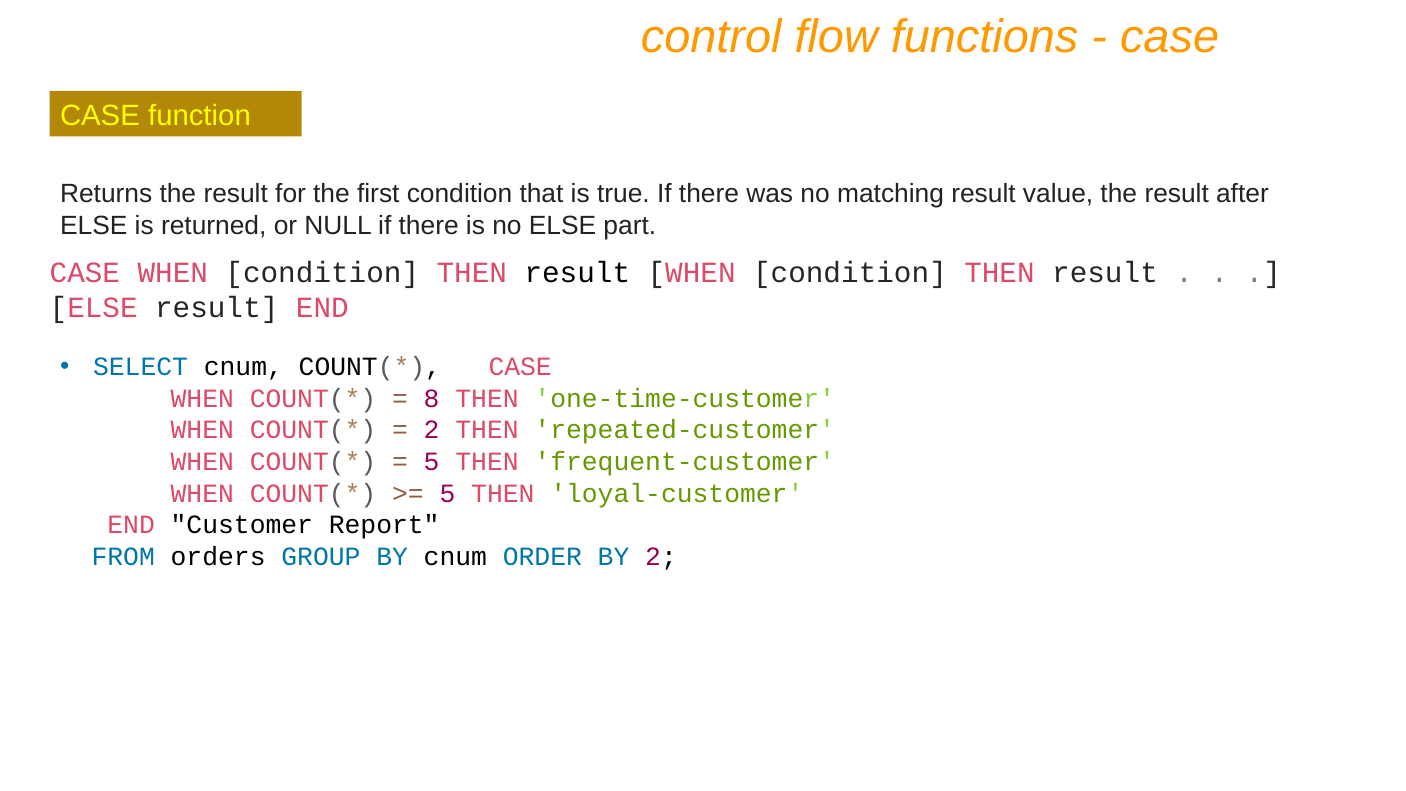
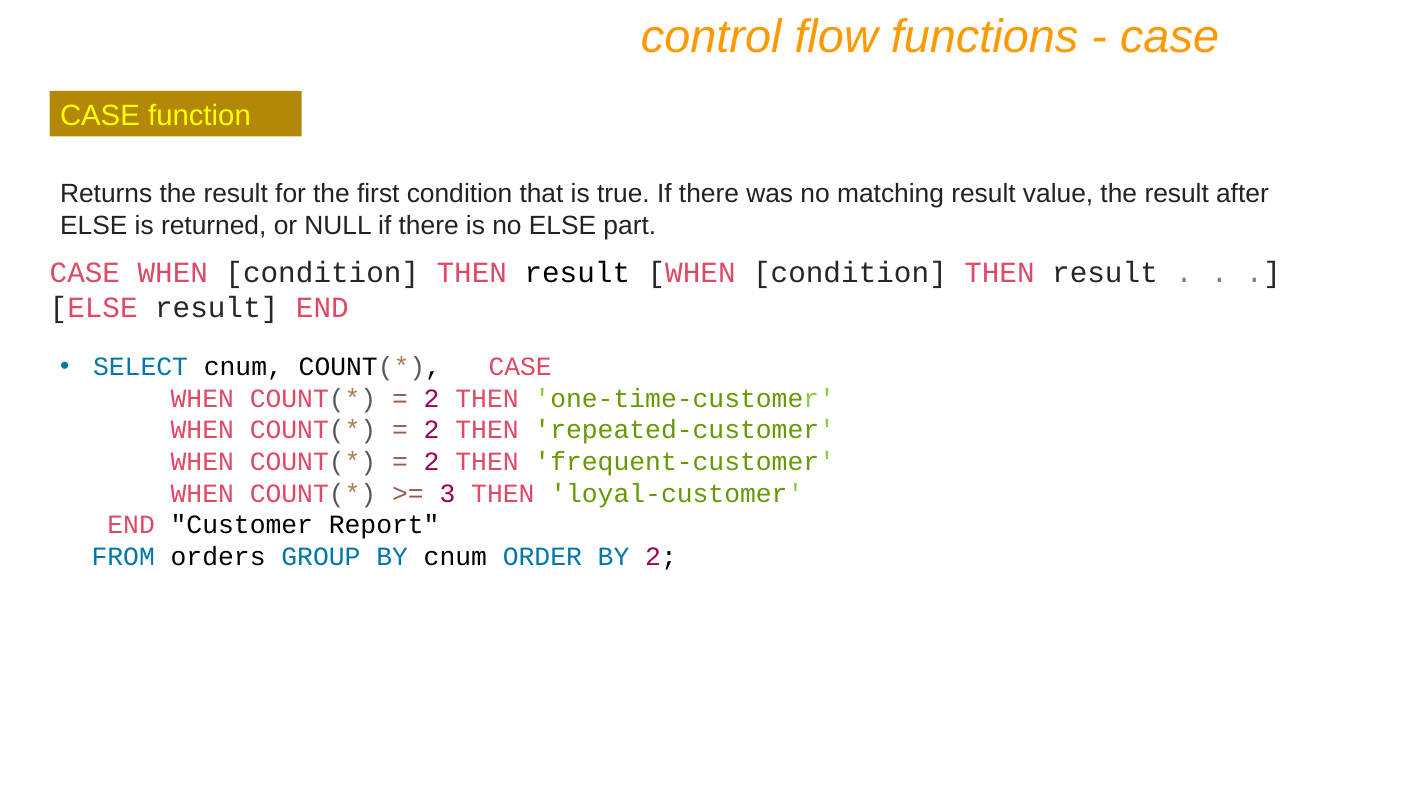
8 at (432, 398): 8 -> 2
5 at (432, 462): 5 -> 2
5 at (447, 493): 5 -> 3
